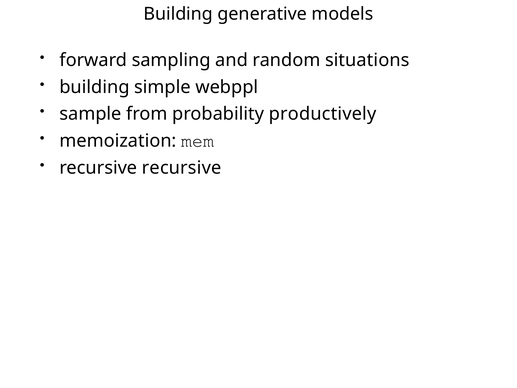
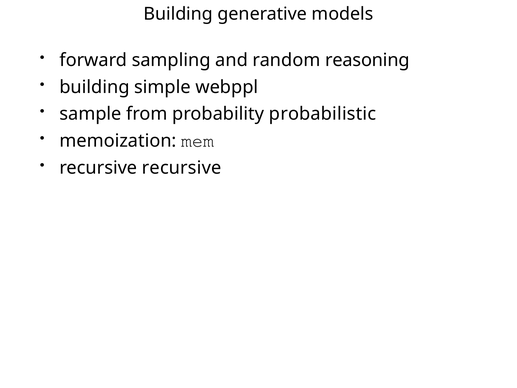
situations: situations -> reasoning
productively: productively -> probabilistic
